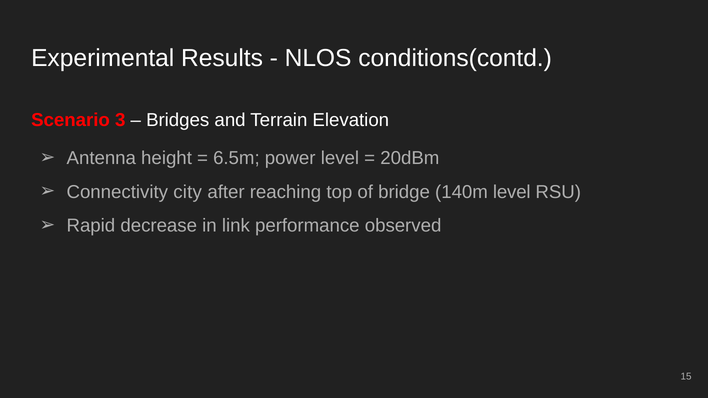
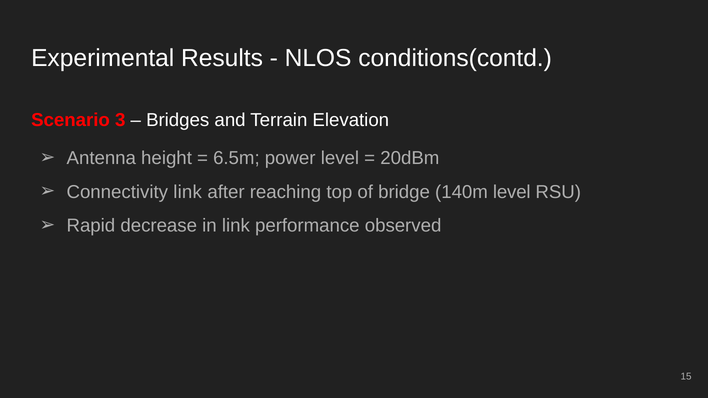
Connectivity city: city -> link
